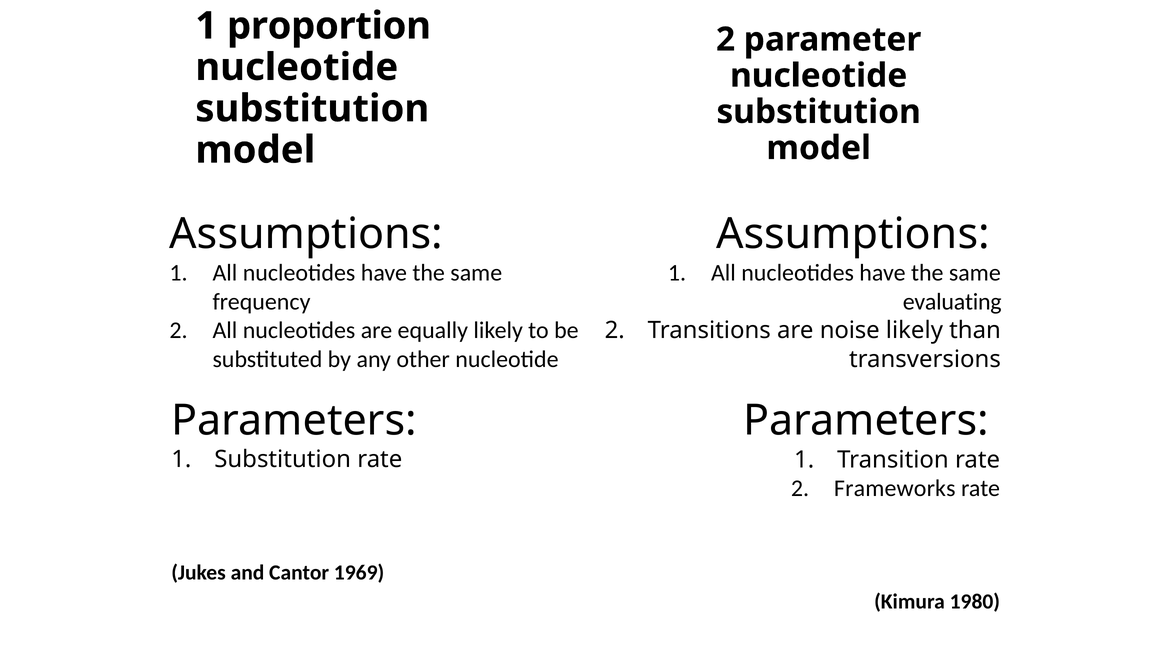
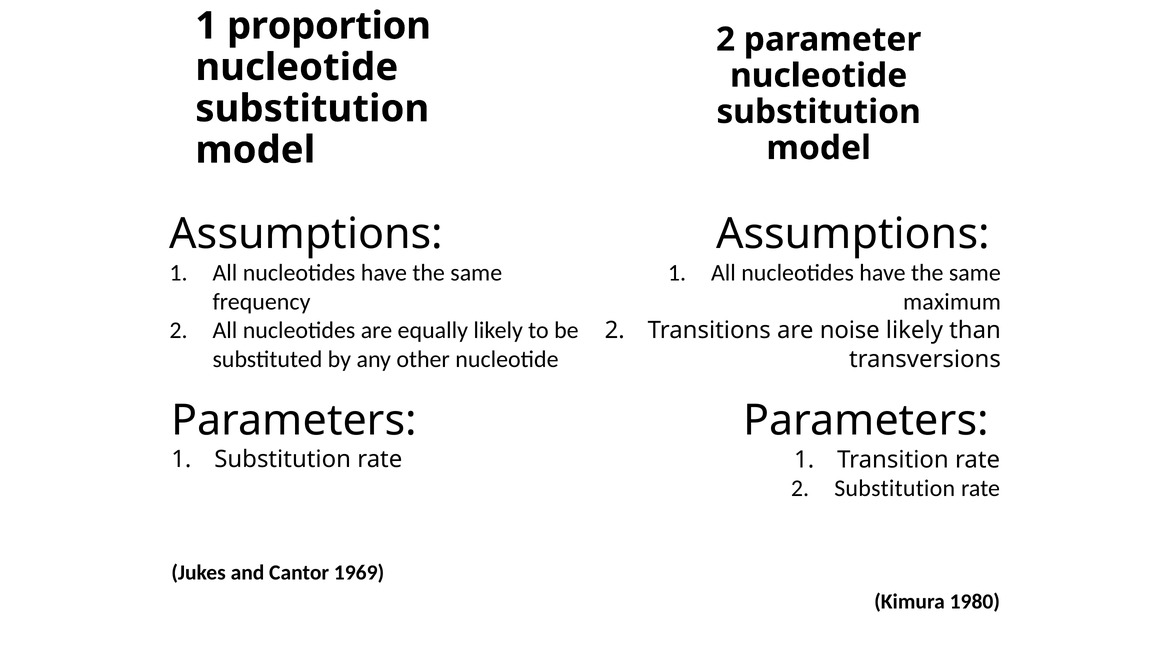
evaluating: evaluating -> maximum
2 Frameworks: Frameworks -> Substitution
